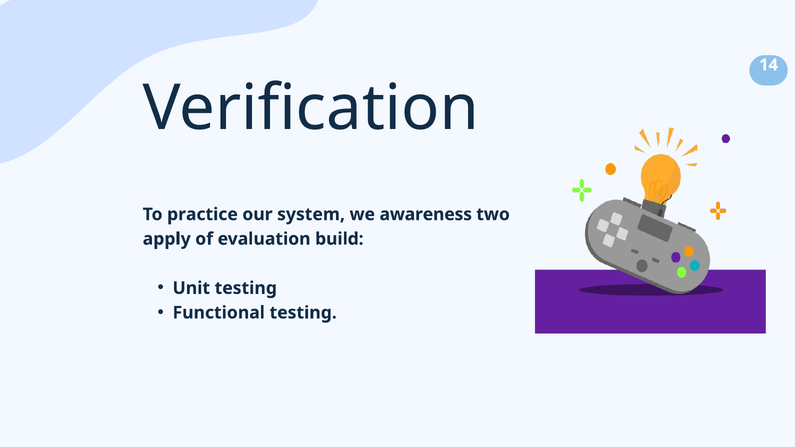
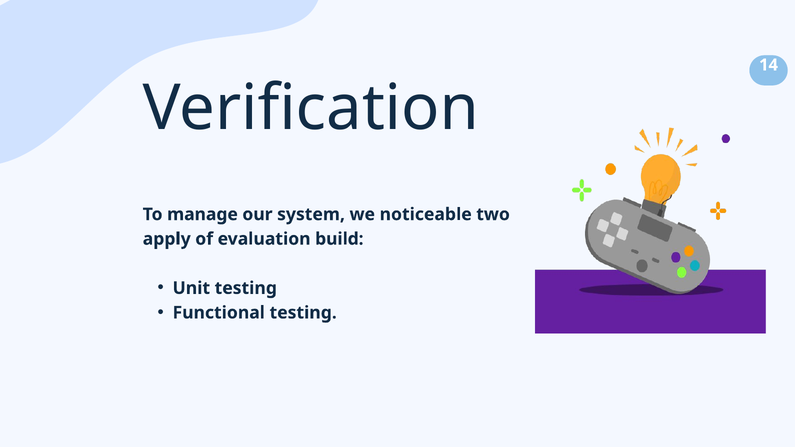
practice: practice -> manage
awareness: awareness -> noticeable
